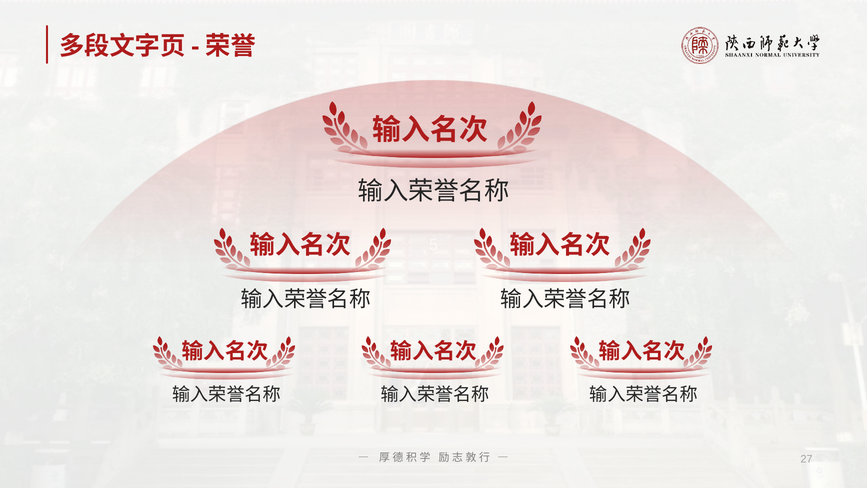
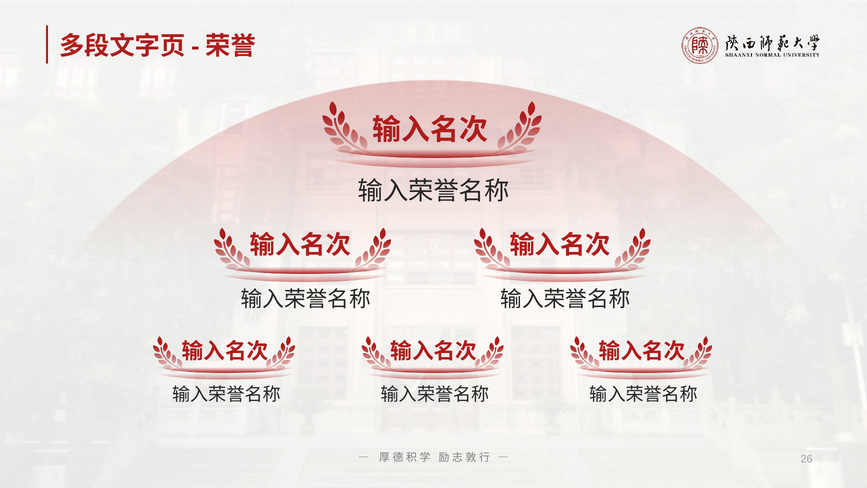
27: 27 -> 26
